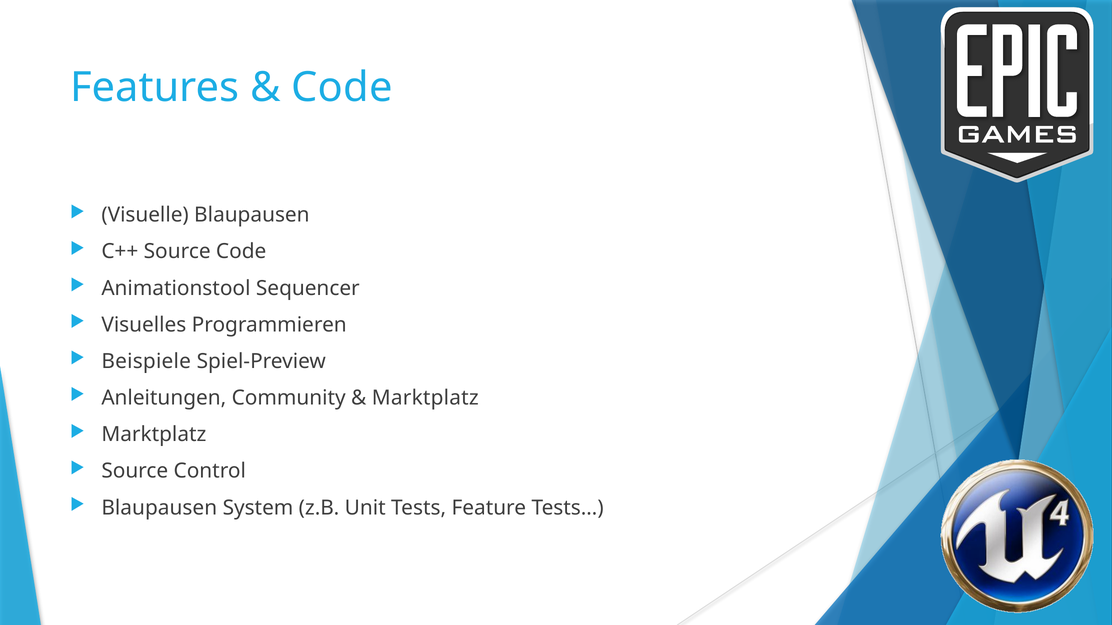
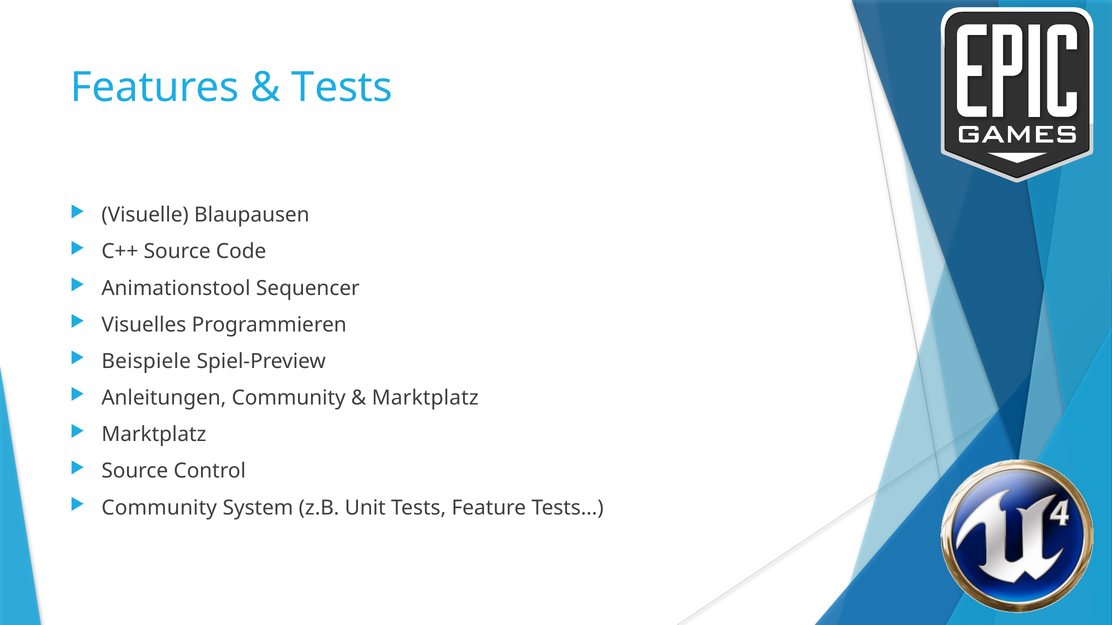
Code at (342, 88): Code -> Tests
Blaupausen at (159, 508): Blaupausen -> Community
